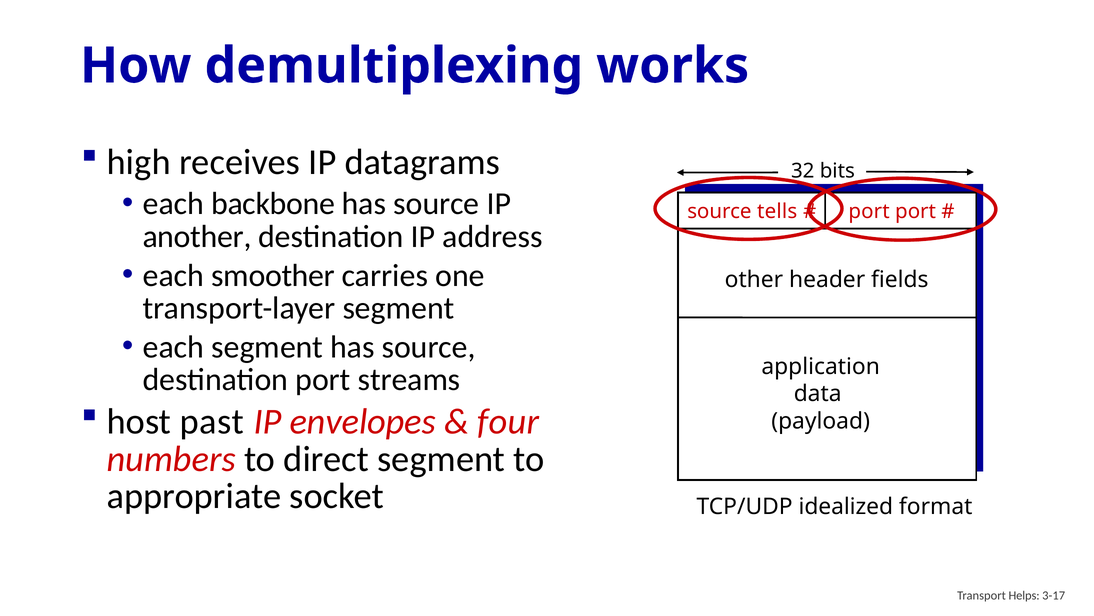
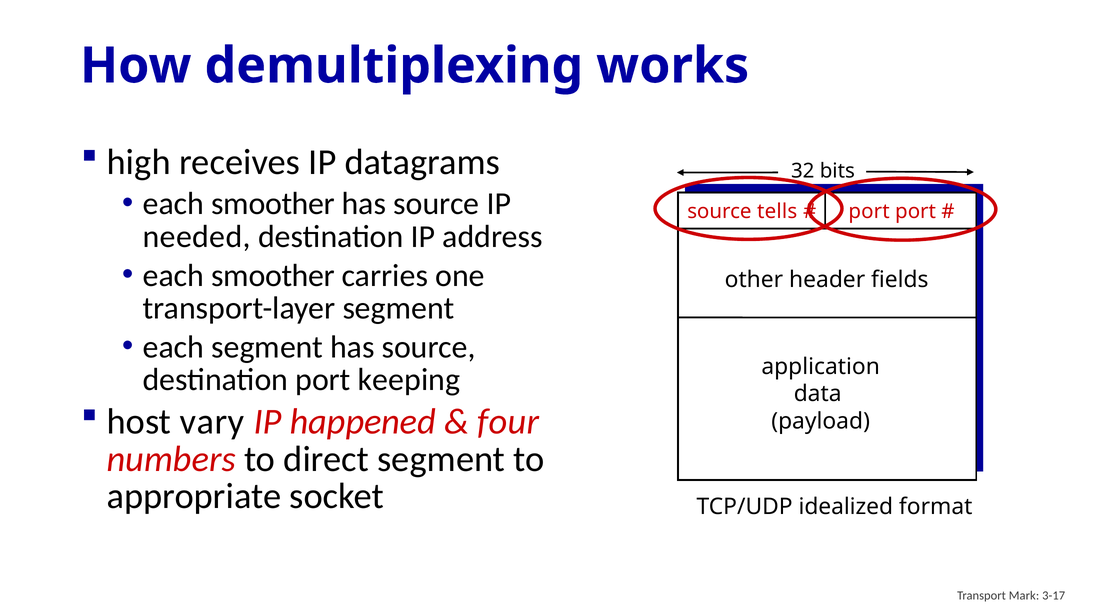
backbone at (273, 204): backbone -> smoother
another: another -> needed
streams: streams -> keeping
past: past -> vary
envelopes: envelopes -> happened
Helps: Helps -> Mark
